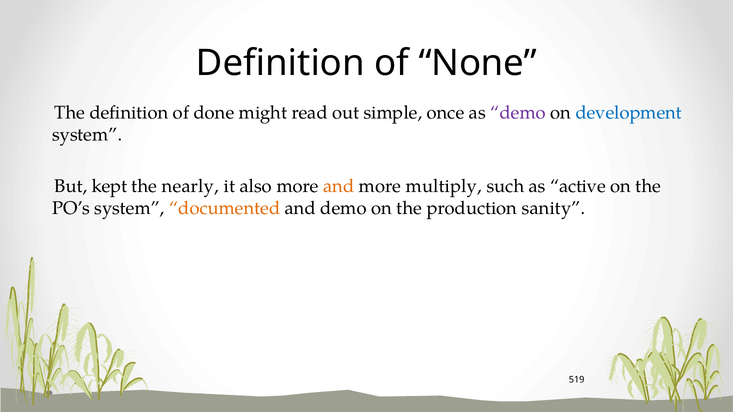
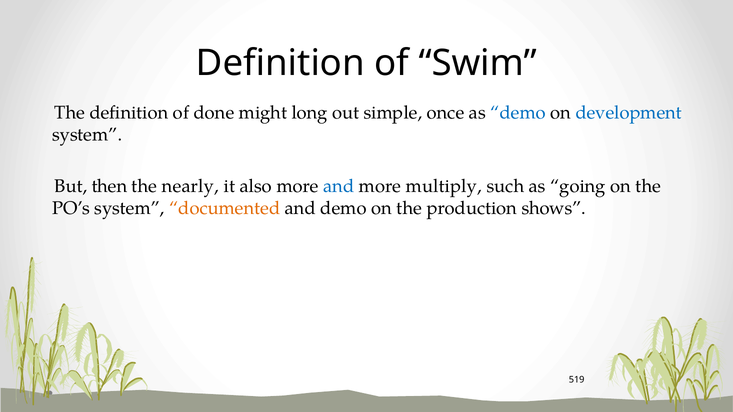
None: None -> Swim
read: read -> long
demo at (518, 113) colour: purple -> blue
kept: kept -> then
and at (339, 186) colour: orange -> blue
active: active -> going
sanity: sanity -> shows
